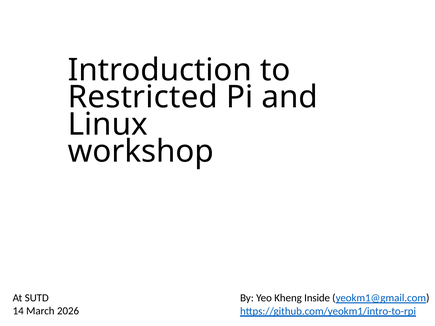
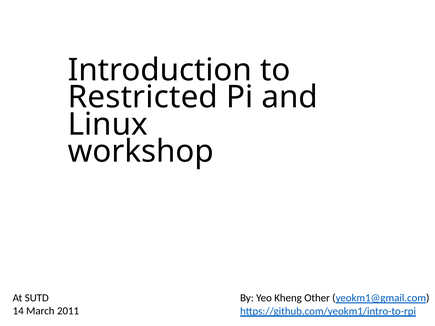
Inside: Inside -> Other
2026: 2026 -> 2011
